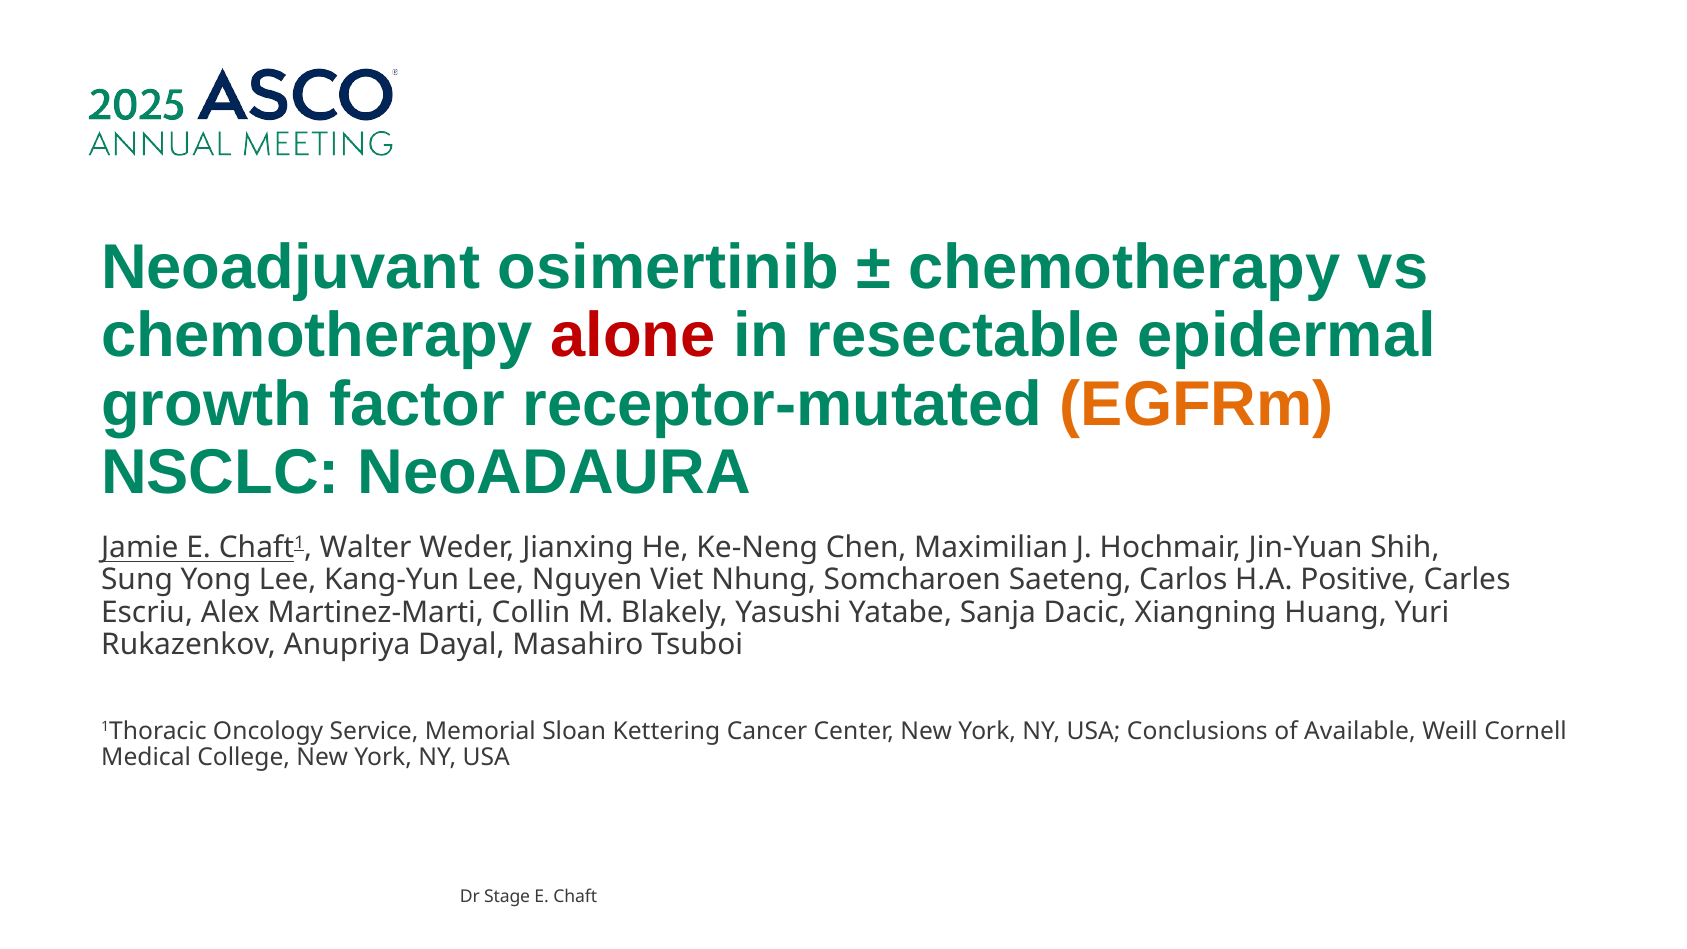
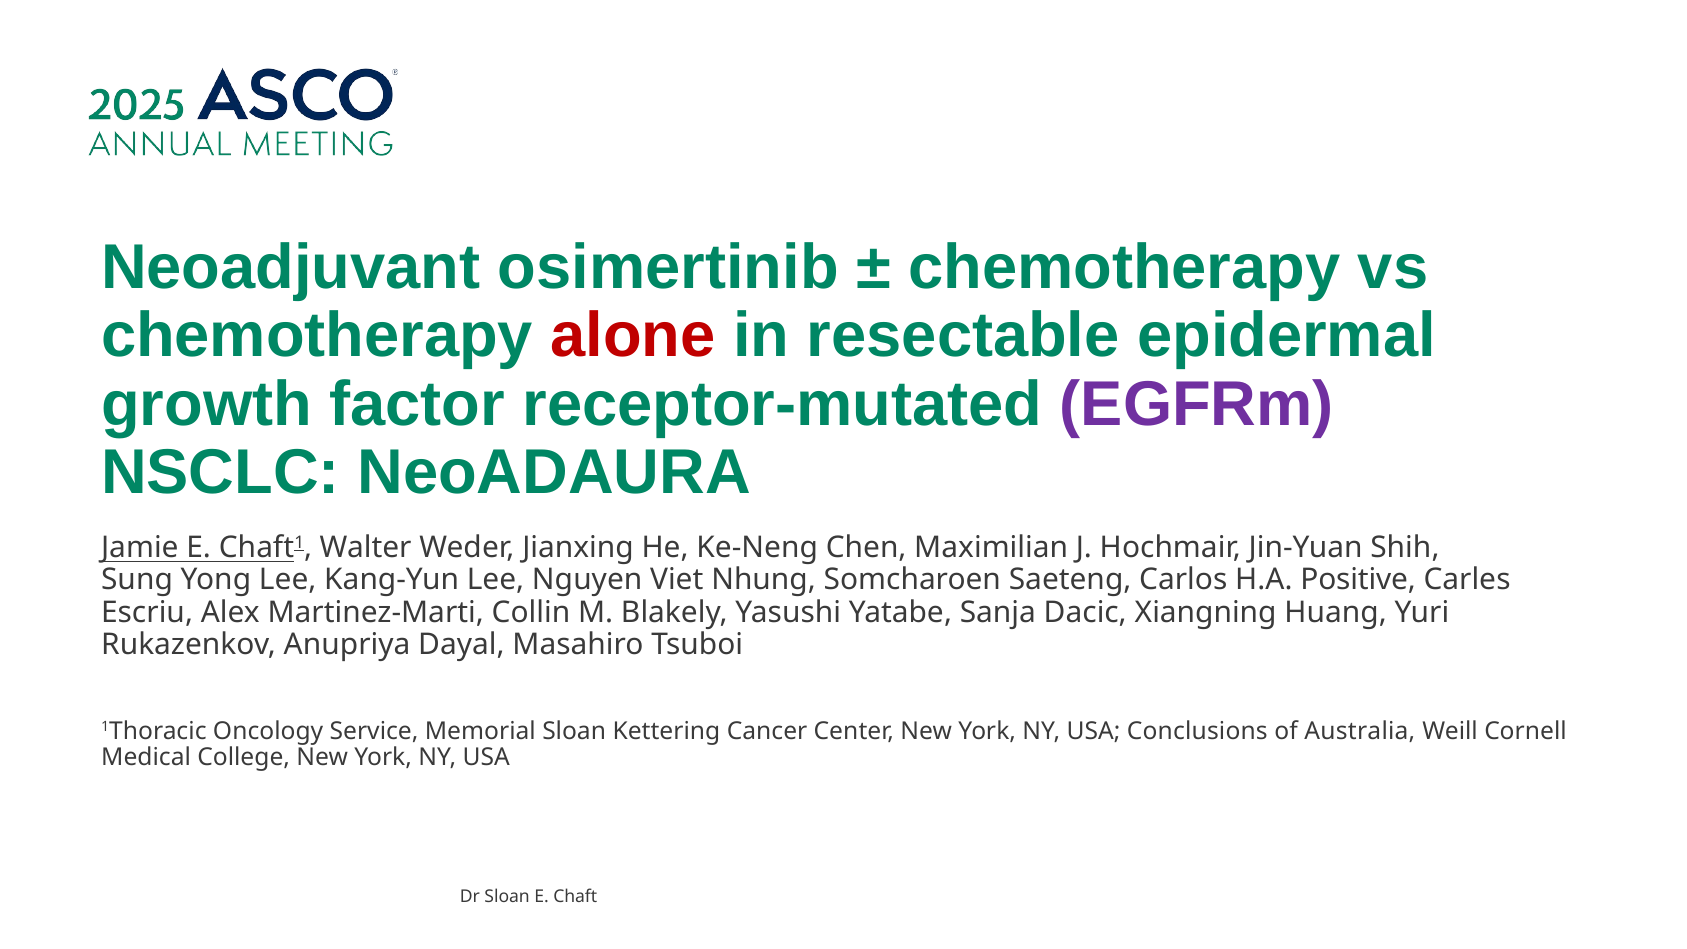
EGFRm colour: orange -> purple
Available: Available -> Australia
Dr Stage: Stage -> Sloan
